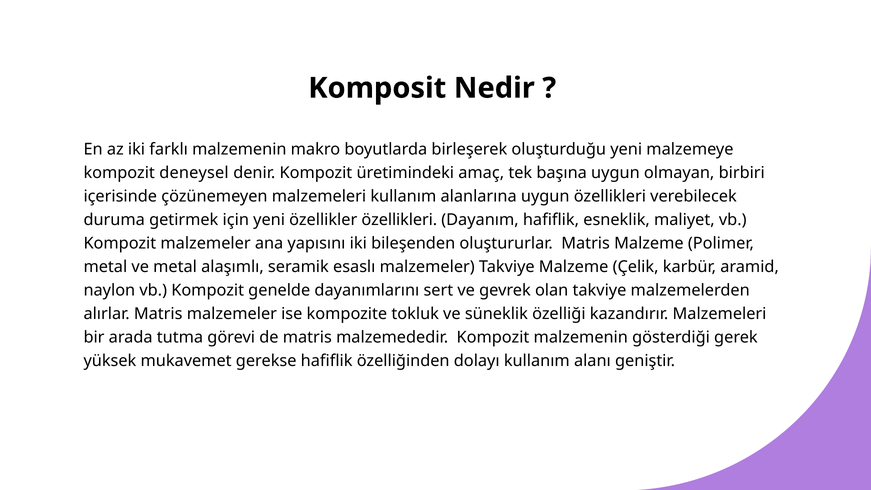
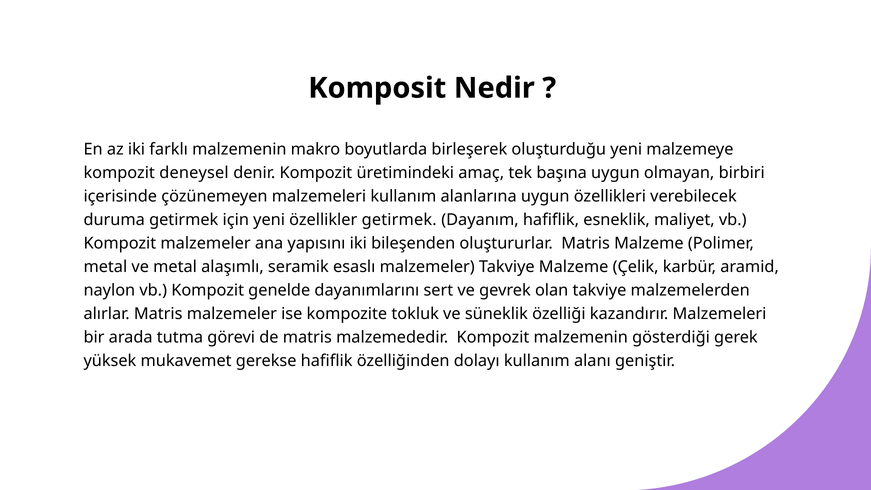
özellikler özellikleri: özellikleri -> getirmek
